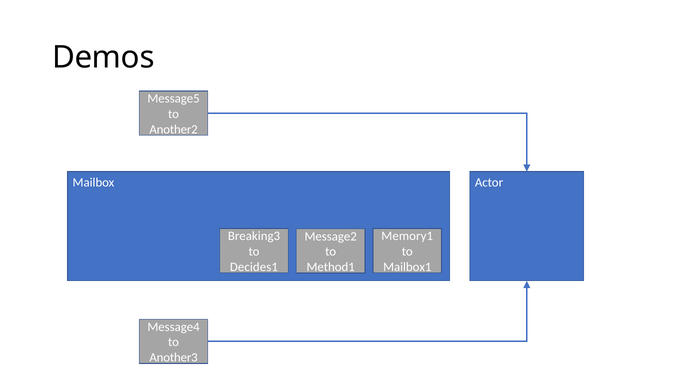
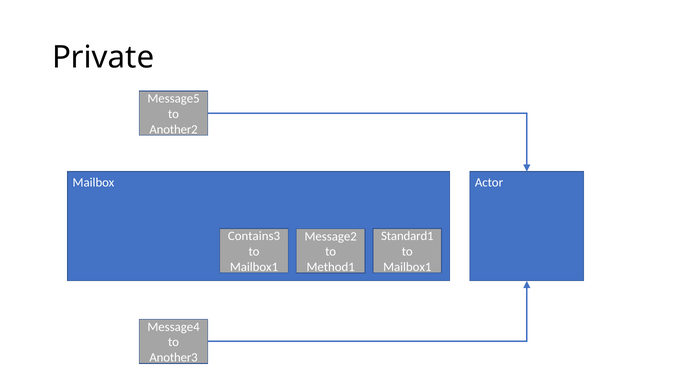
Demos: Demos -> Private
Breaking3: Breaking3 -> Contains3
Memory1: Memory1 -> Standard1
Decides1 at (254, 267): Decides1 -> Mailbox1
